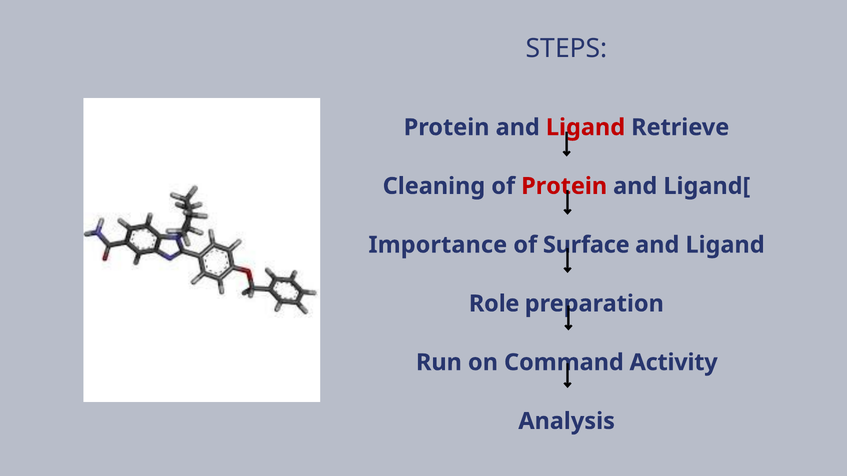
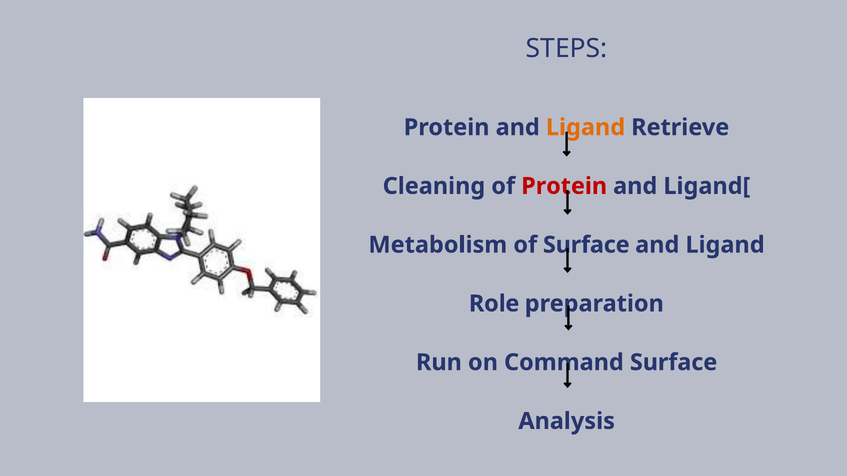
Ligand at (585, 127) colour: red -> orange
Importance: Importance -> Metabolism
Command Activity: Activity -> Surface
